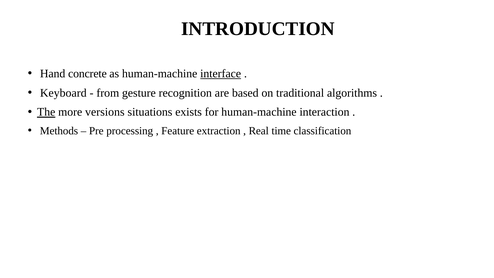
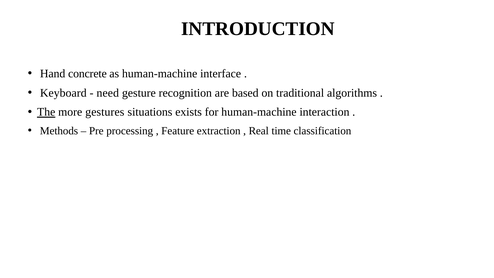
interface underline: present -> none
from: from -> need
versions: versions -> gestures
